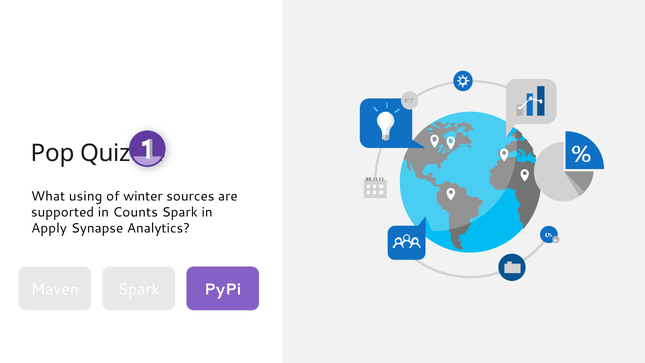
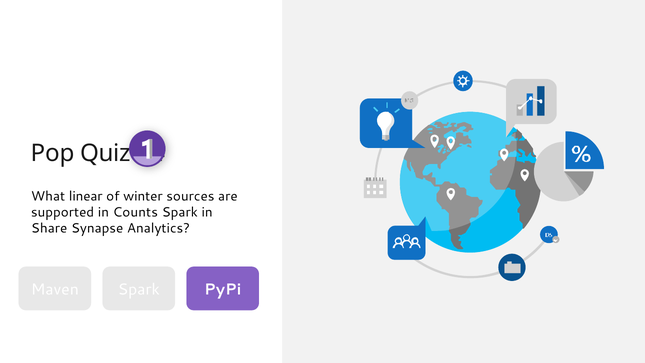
using: using -> linear
Apply: Apply -> Share
